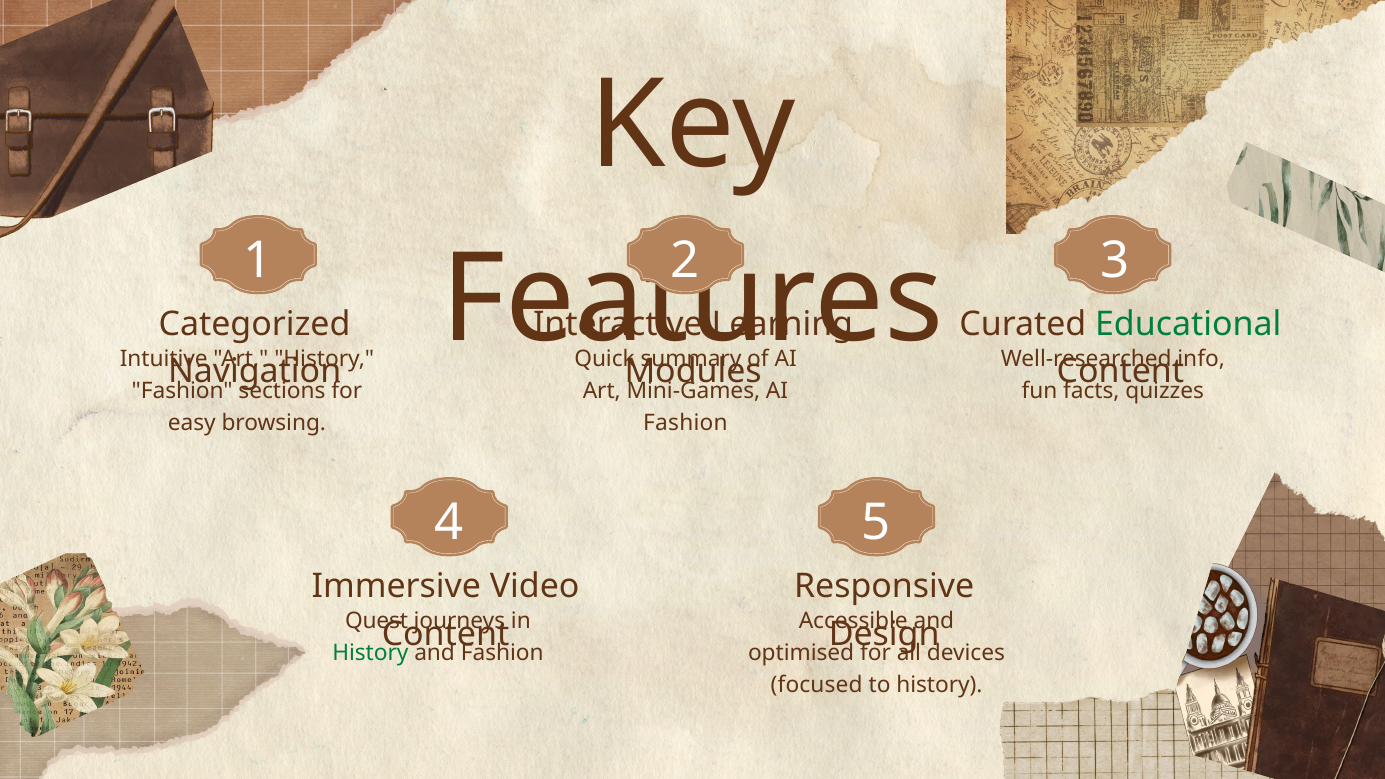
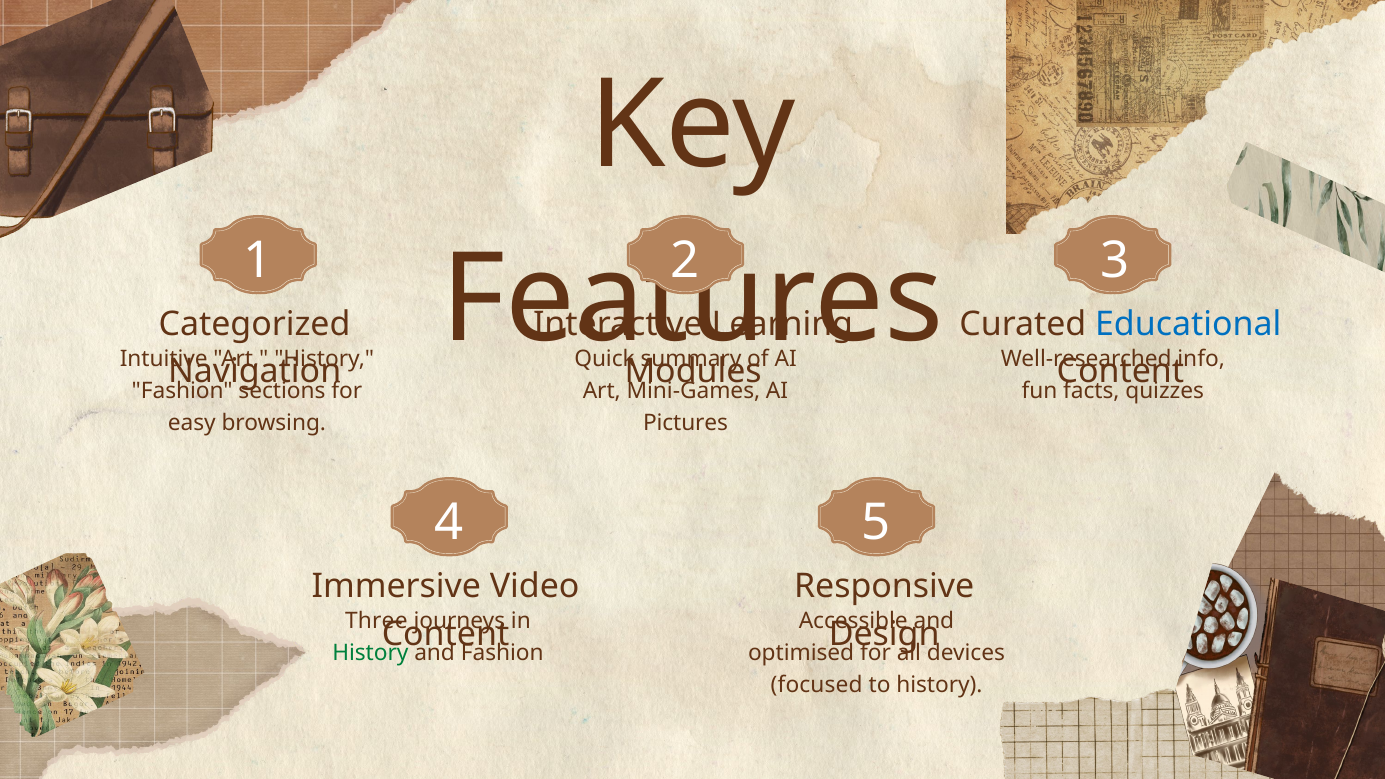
Educational colour: green -> blue
Fashion at (685, 423): Fashion -> Pictures
Quest: Quest -> Three
